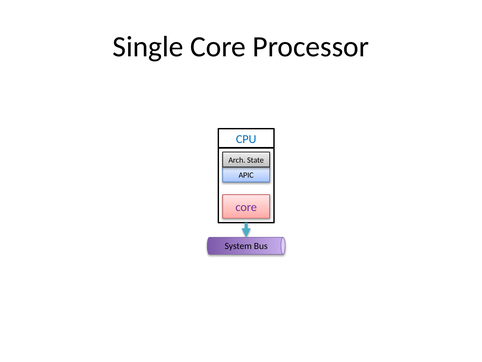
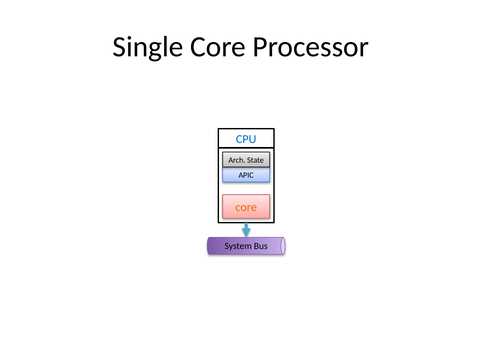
core at (246, 207) colour: purple -> orange
